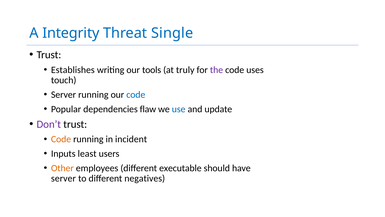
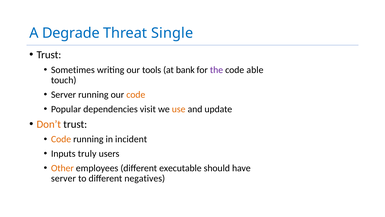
Integrity: Integrity -> Degrade
Establishes: Establishes -> Sometimes
truly: truly -> bank
uses: uses -> able
code at (136, 94) colour: blue -> orange
flaw: flaw -> visit
use colour: blue -> orange
Don’t colour: purple -> orange
least: least -> truly
